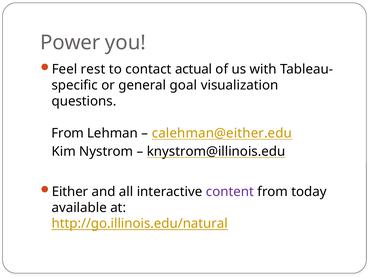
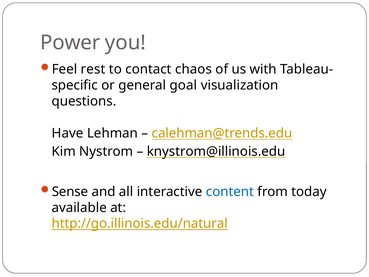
actual: actual -> chaos
From at (68, 133): From -> Have
calehman@either.edu: calehman@either.edu -> calehman@trends.edu
Either: Either -> Sense
content colour: purple -> blue
